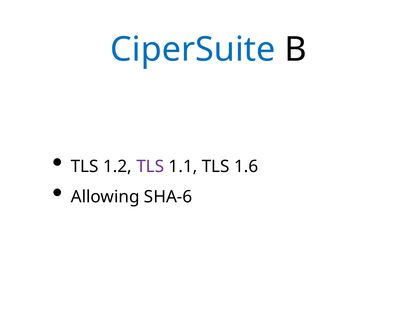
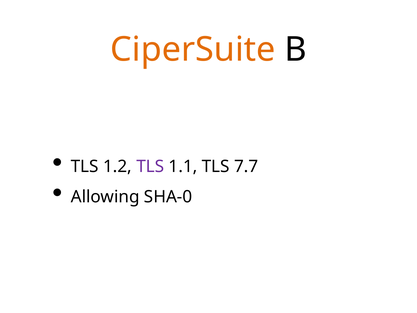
CiperSuite colour: blue -> orange
1.6: 1.6 -> 7.7
SHA-6: SHA-6 -> SHA-0
